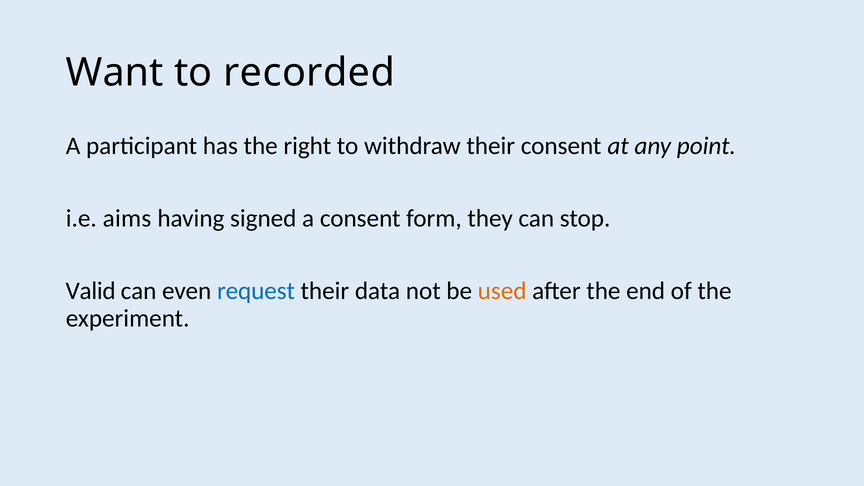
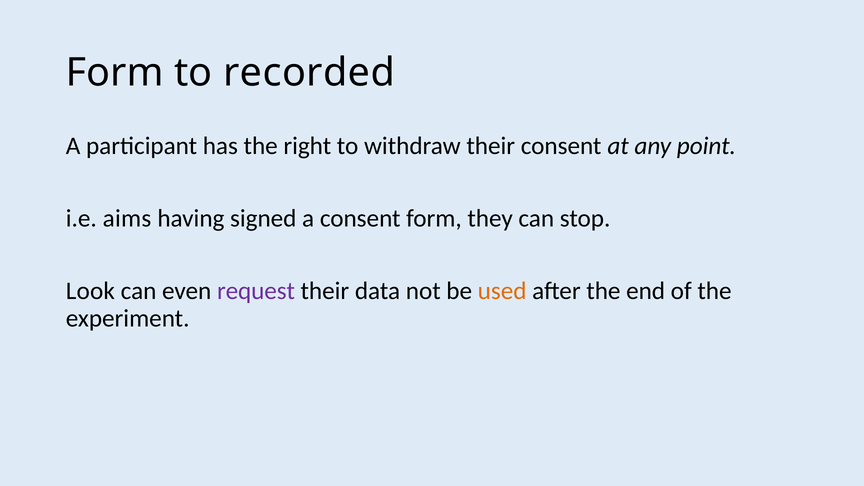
Want at (115, 73): Want -> Form
Valid: Valid -> Look
request colour: blue -> purple
